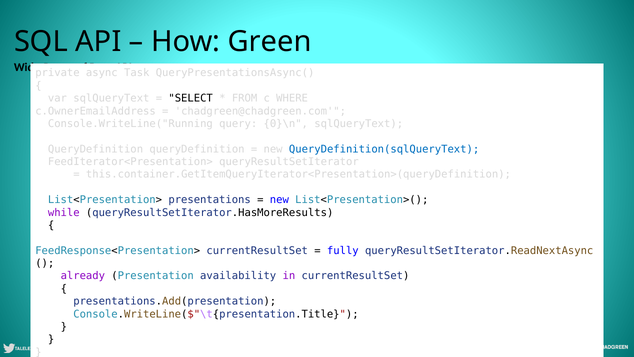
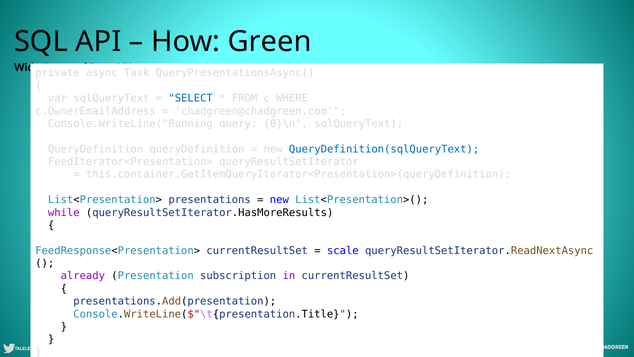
SELECT colour: black -> blue
fully: fully -> scale
availability: availability -> subscription
